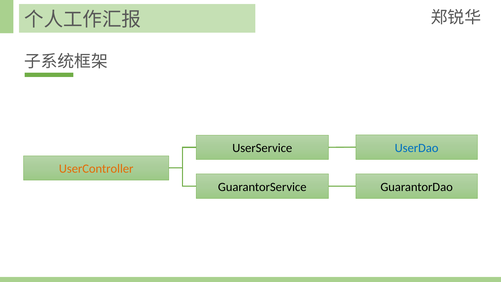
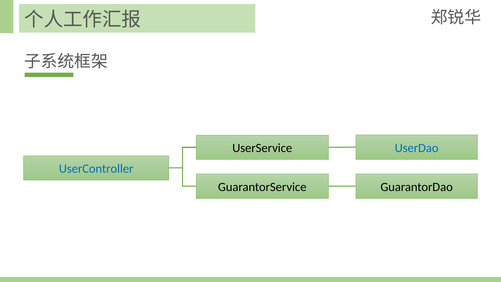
UserController colour: orange -> blue
